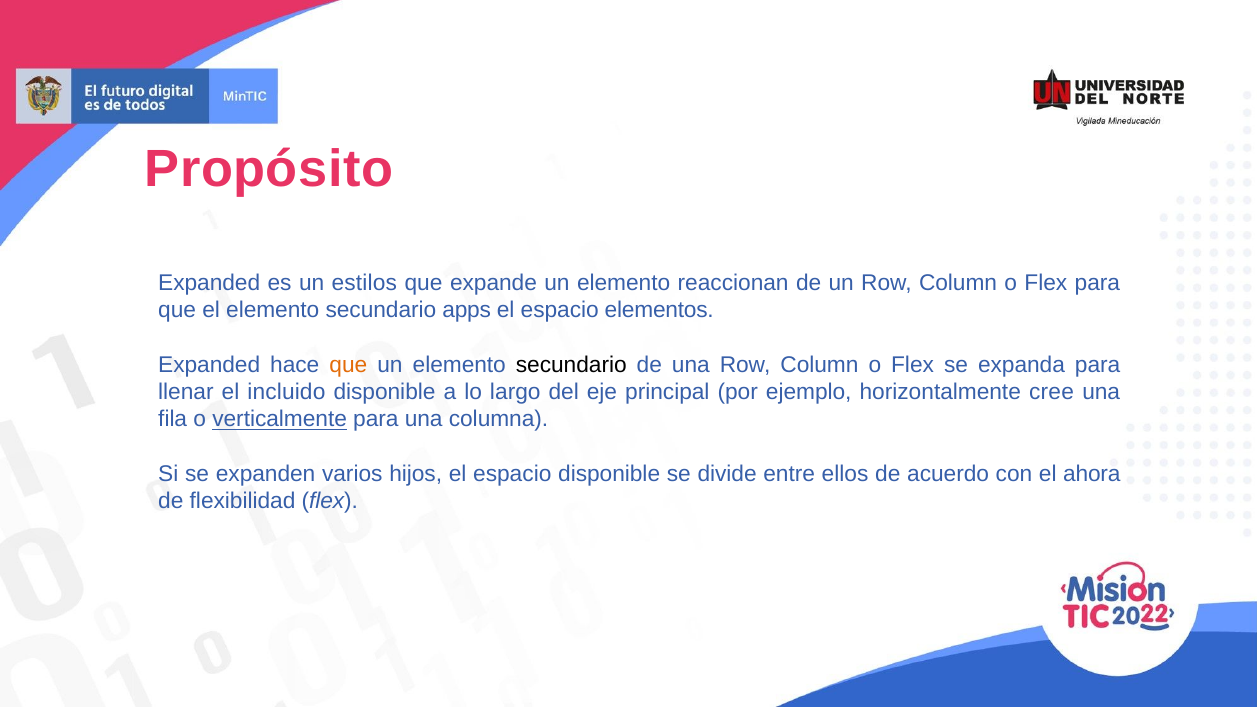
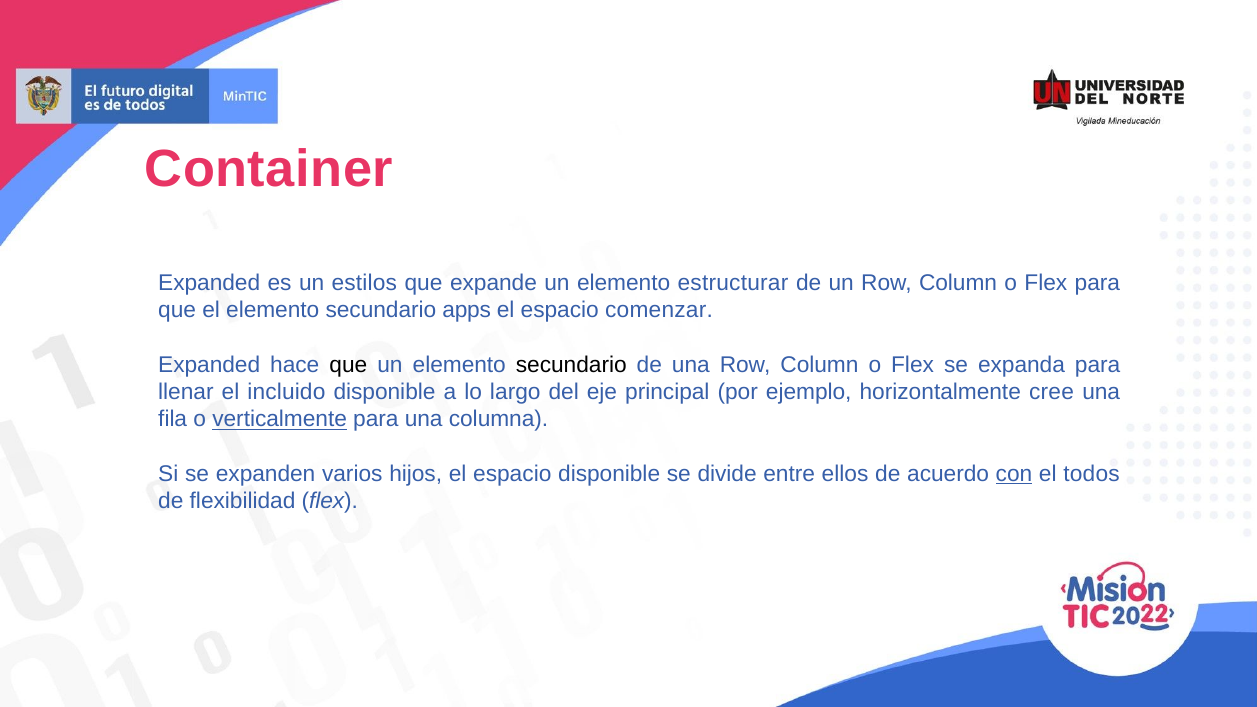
Propósito: Propósito -> Container
reaccionan: reaccionan -> estructurar
elementos: elementos -> comenzar
que at (348, 365) colour: orange -> black
con underline: none -> present
ahora: ahora -> todos
